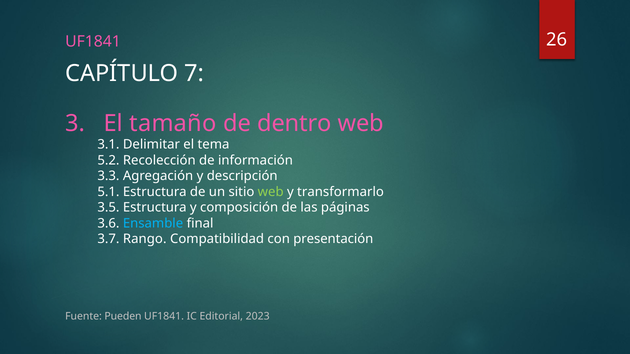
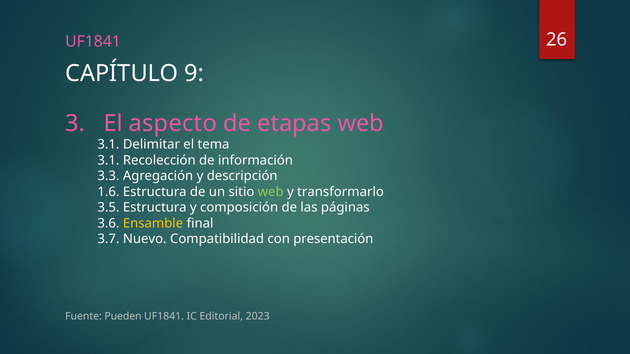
7: 7 -> 9
tamaño: tamaño -> aspecto
dentro: dentro -> etapas
5.2 at (108, 161): 5.2 -> 3.1
5.1: 5.1 -> 1.6
Ensamble colour: light blue -> yellow
Rango: Rango -> Nuevo
